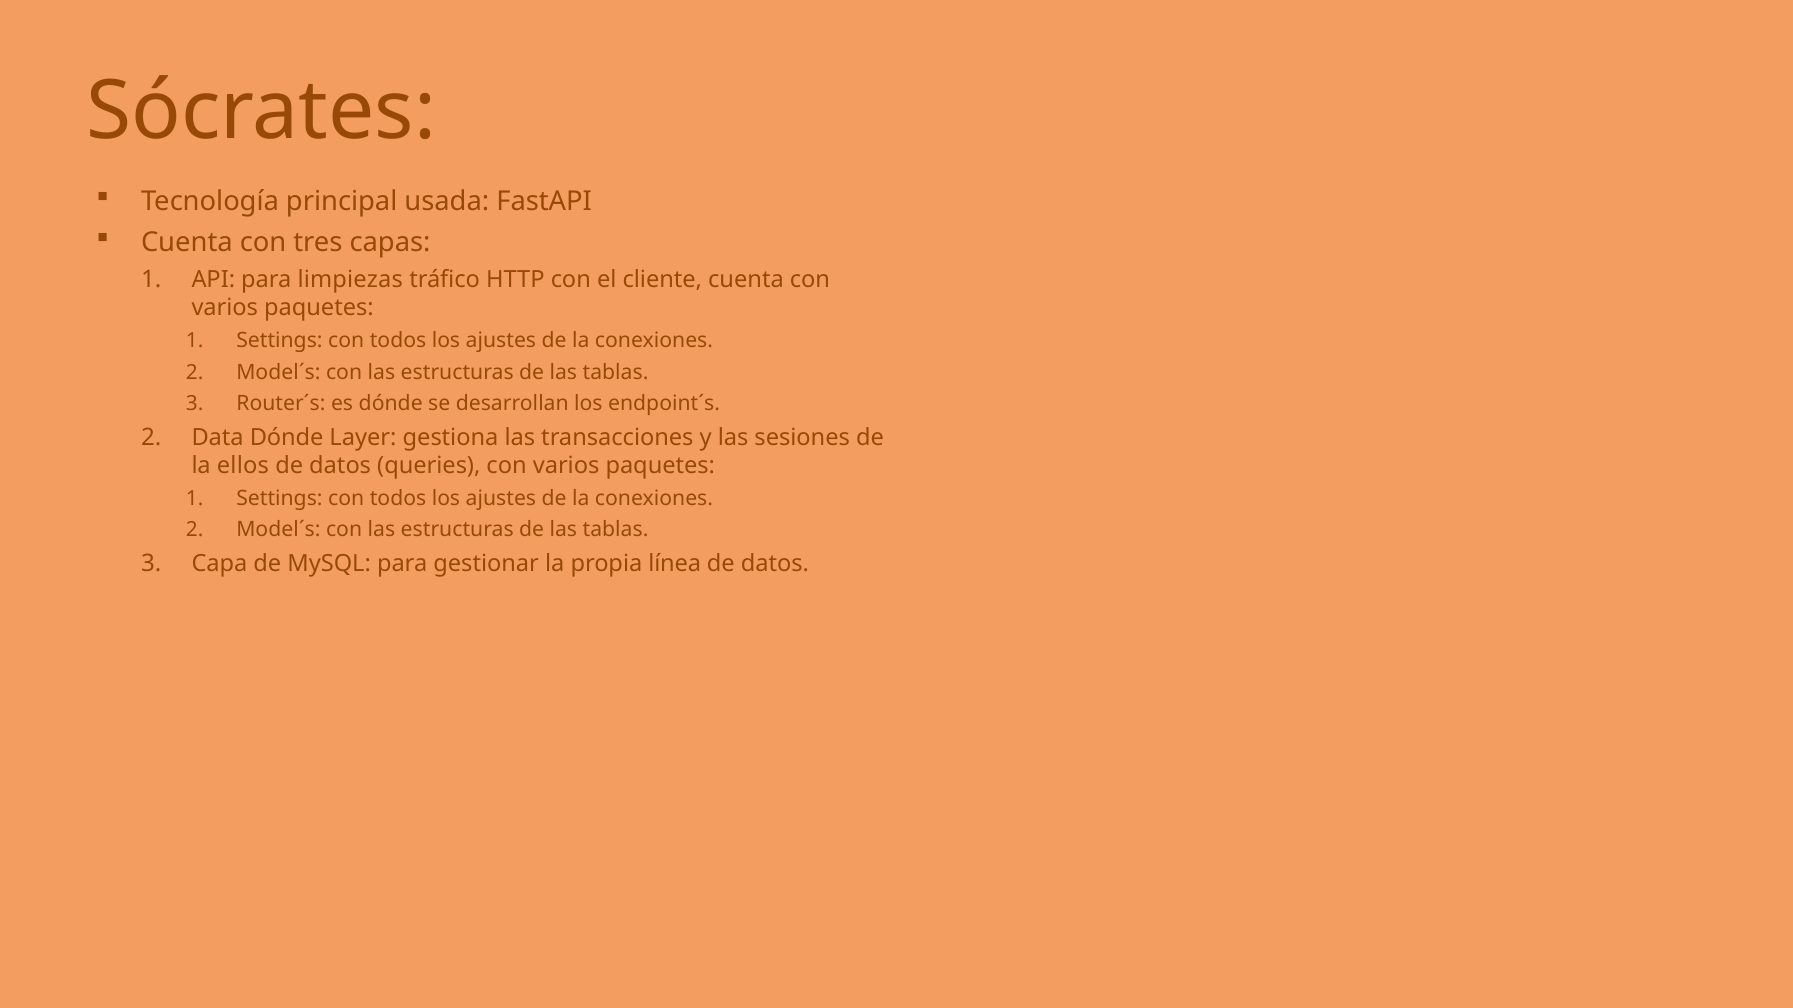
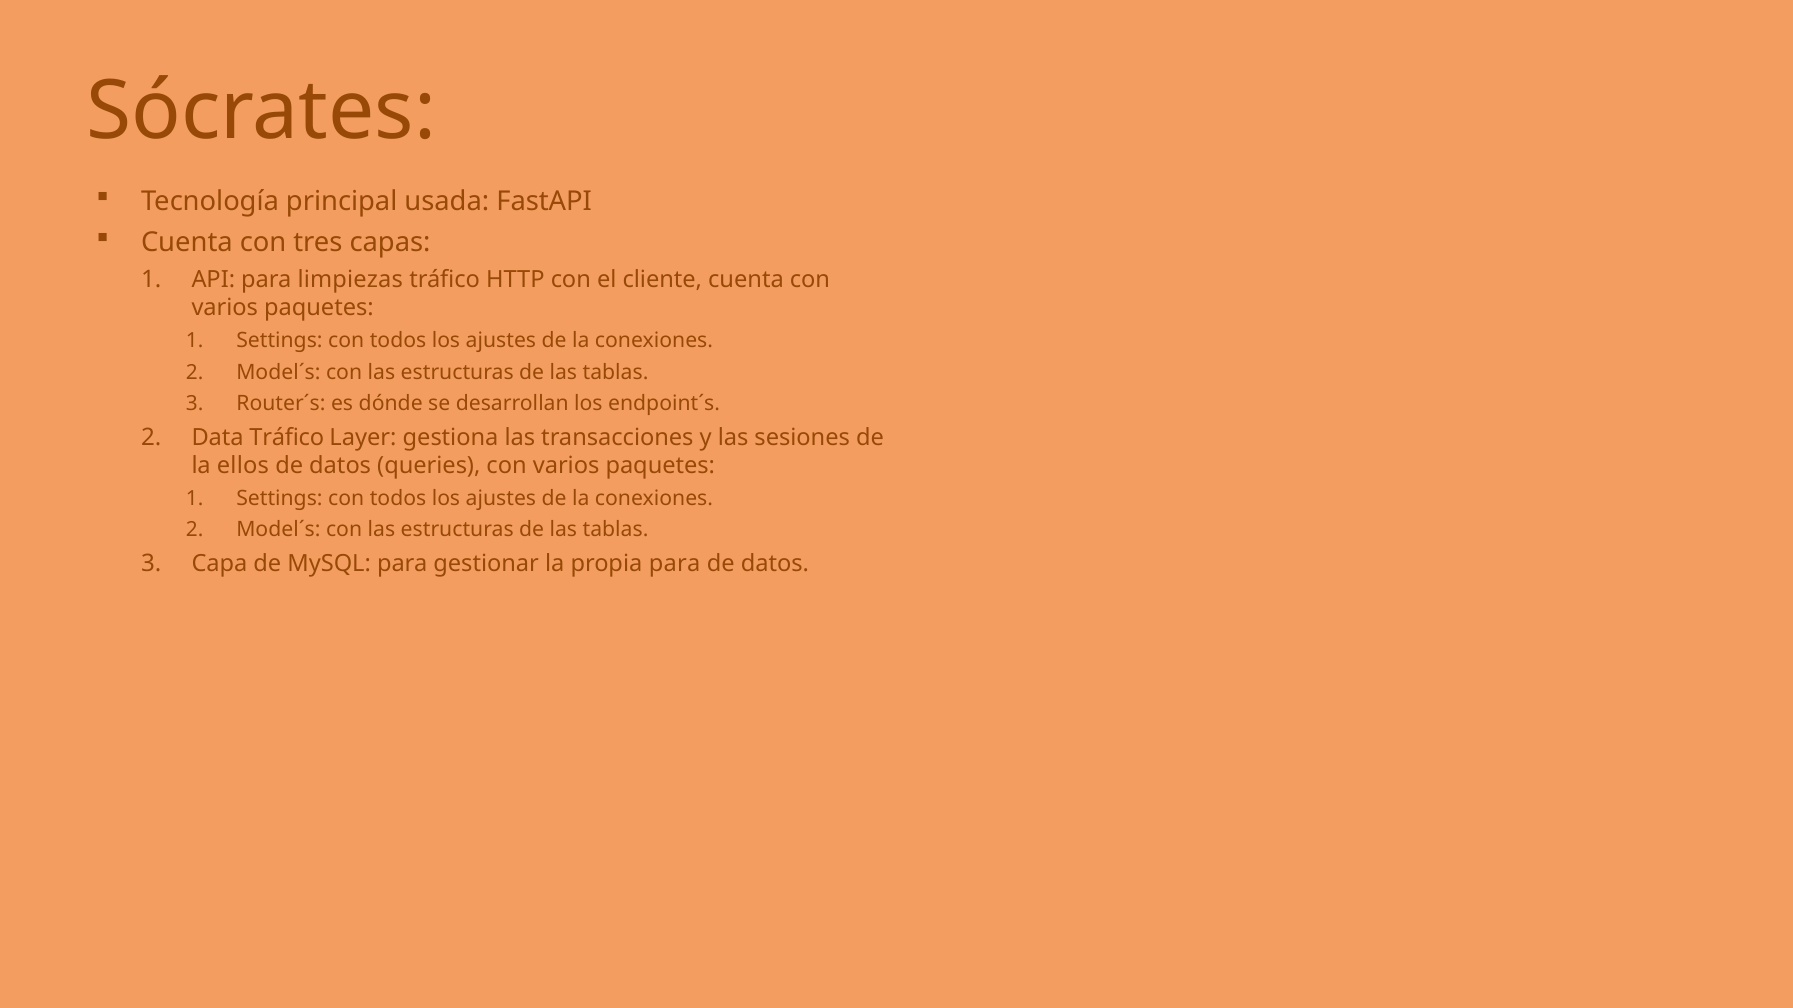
Data Dónde: Dónde -> Tráfico
propia línea: línea -> para
